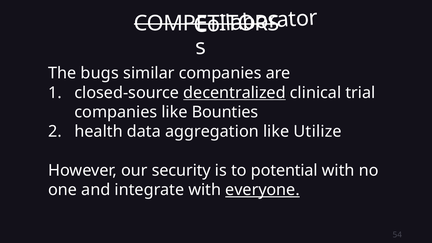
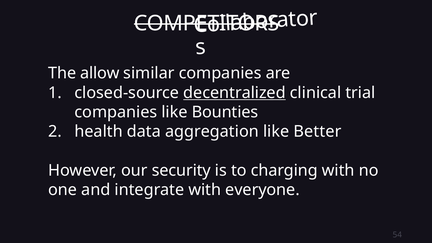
bugs: bugs -> allow
Utilize: Utilize -> Better
potential: potential -> charging
everyone underline: present -> none
